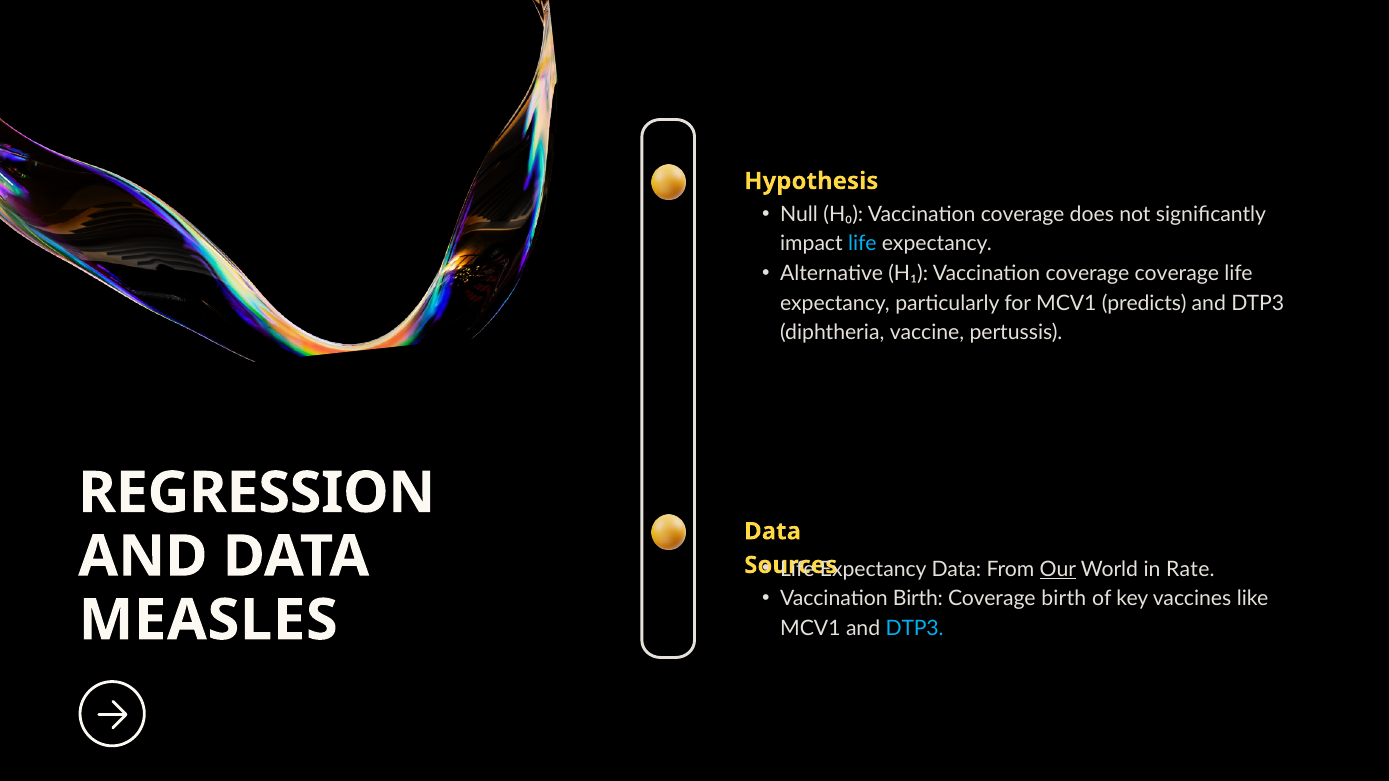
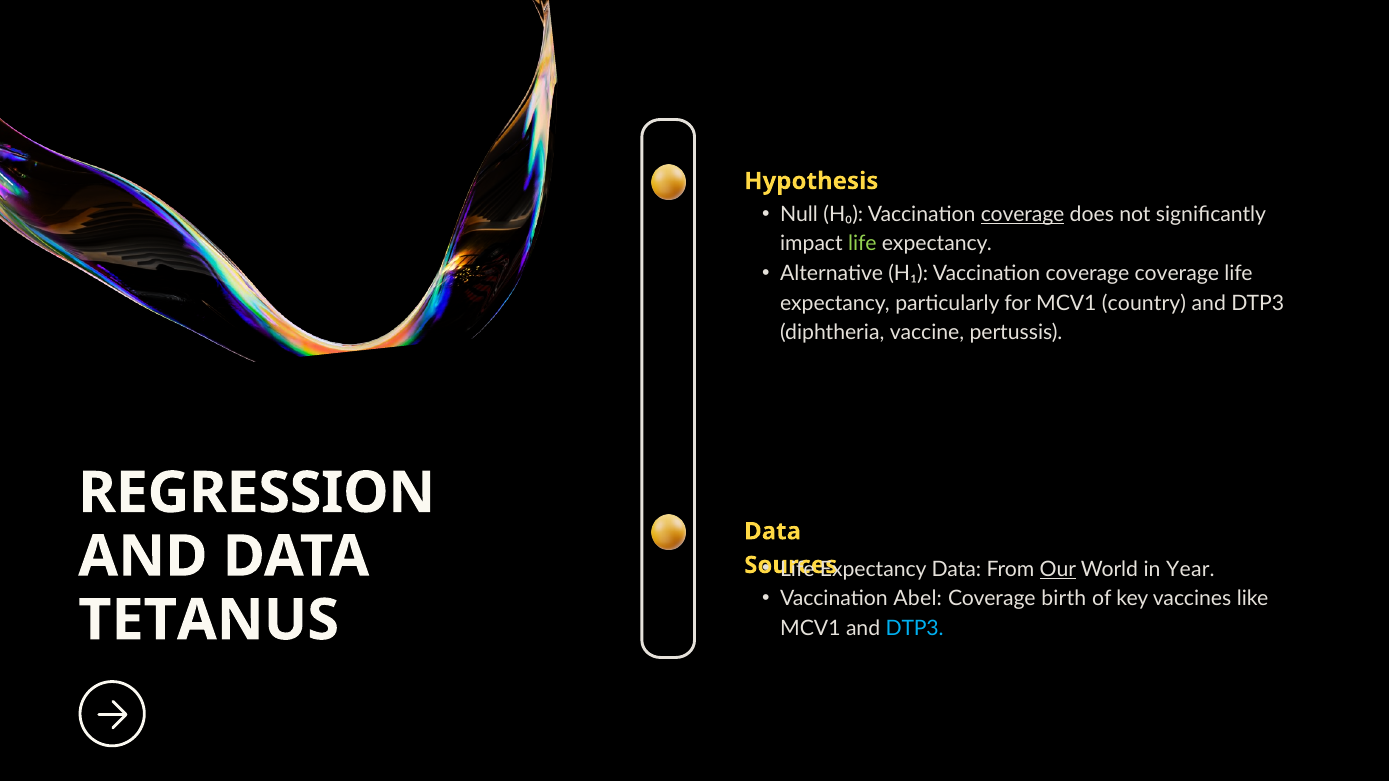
coverage at (1023, 214) underline: none -> present
life at (862, 244) colour: light blue -> light green
predicts: predicts -> country
Rate: Rate -> Year
Vaccination Birth: Birth -> Abel
MEASLES: MEASLES -> TETANUS
